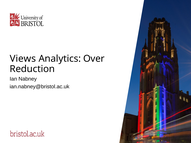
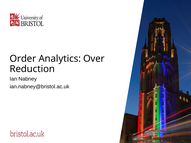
Views: Views -> Order
